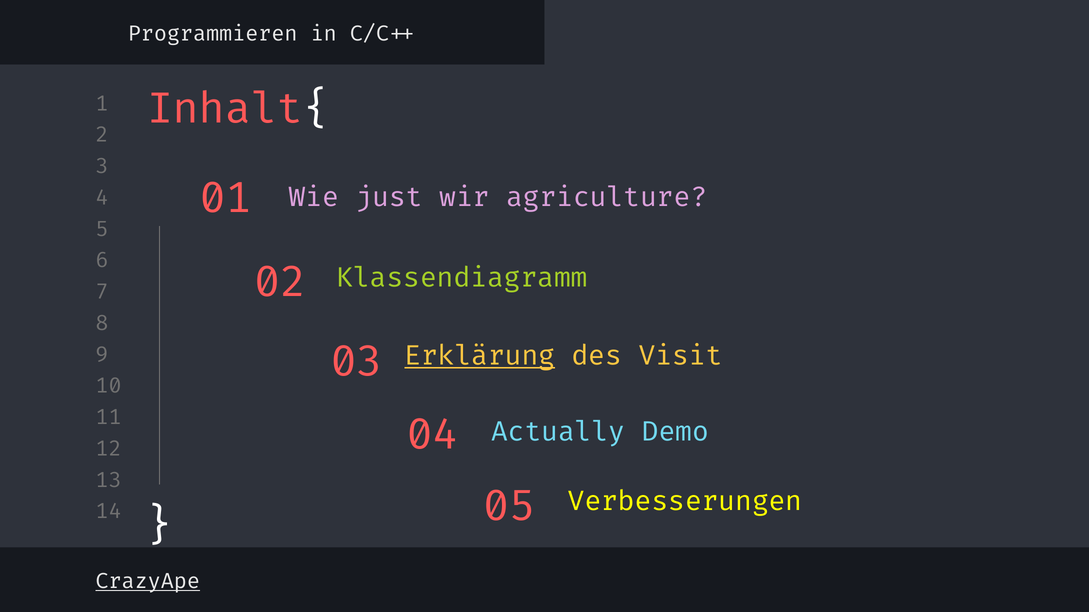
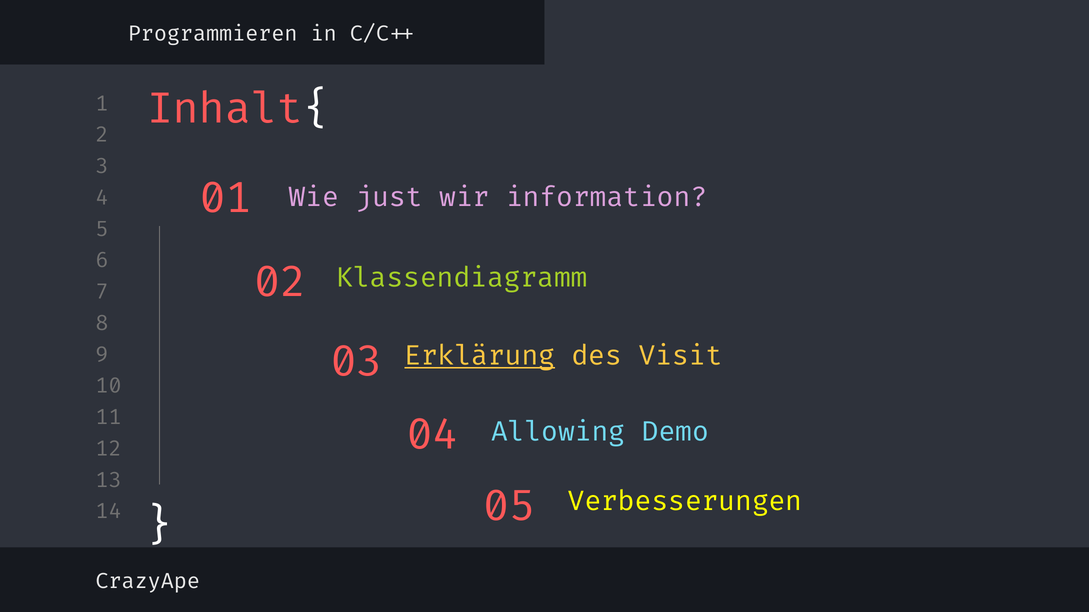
agriculture: agriculture -> information
Actually: Actually -> Allowing
CrazyApe underline: present -> none
